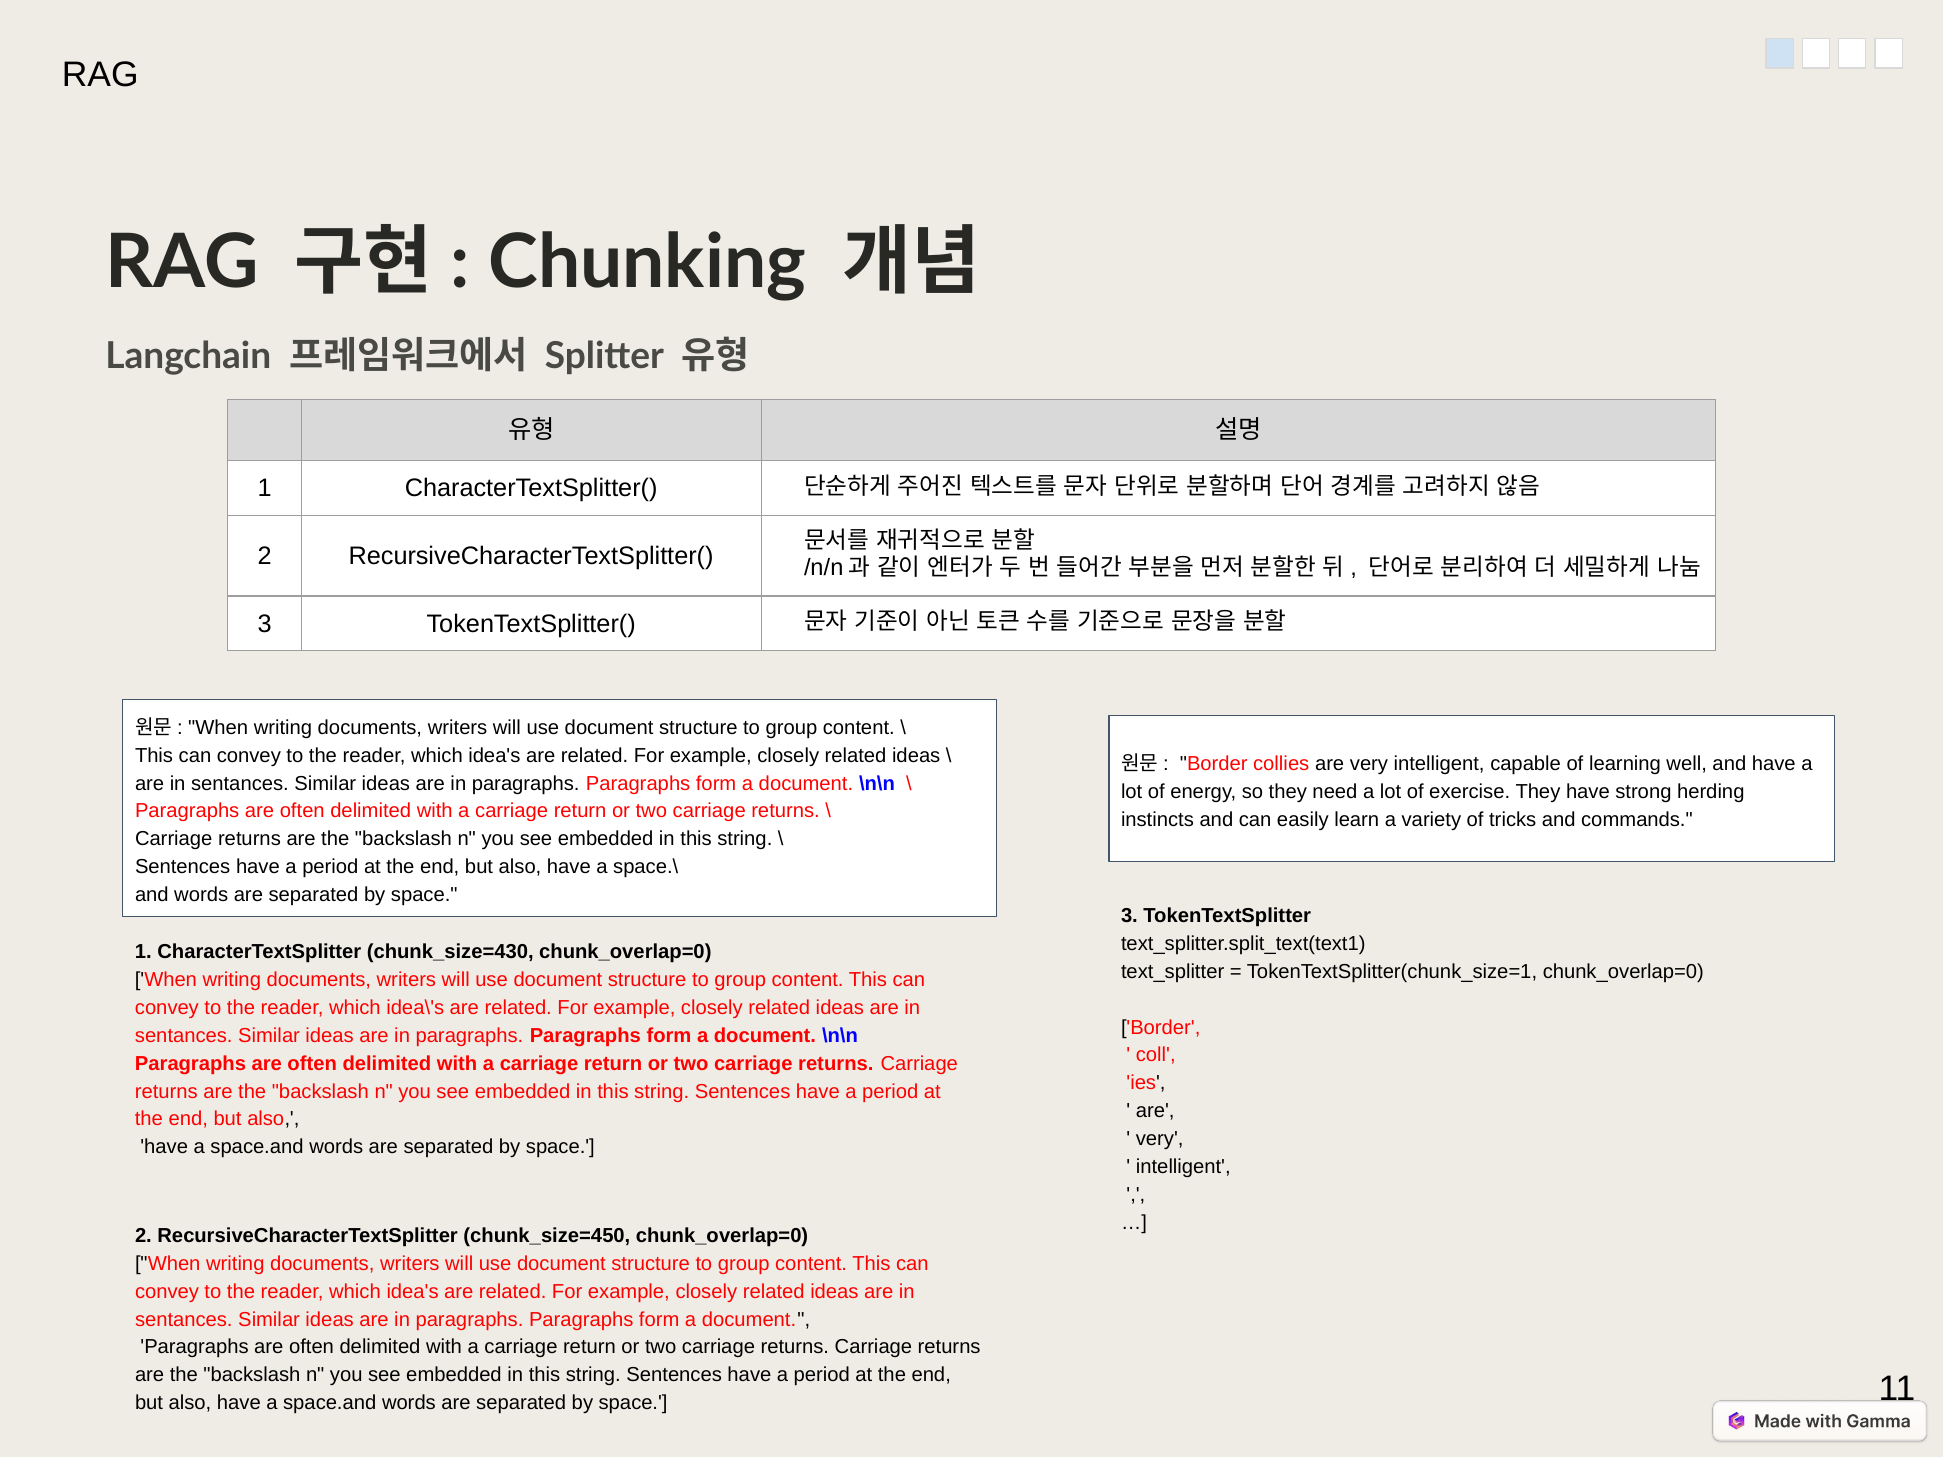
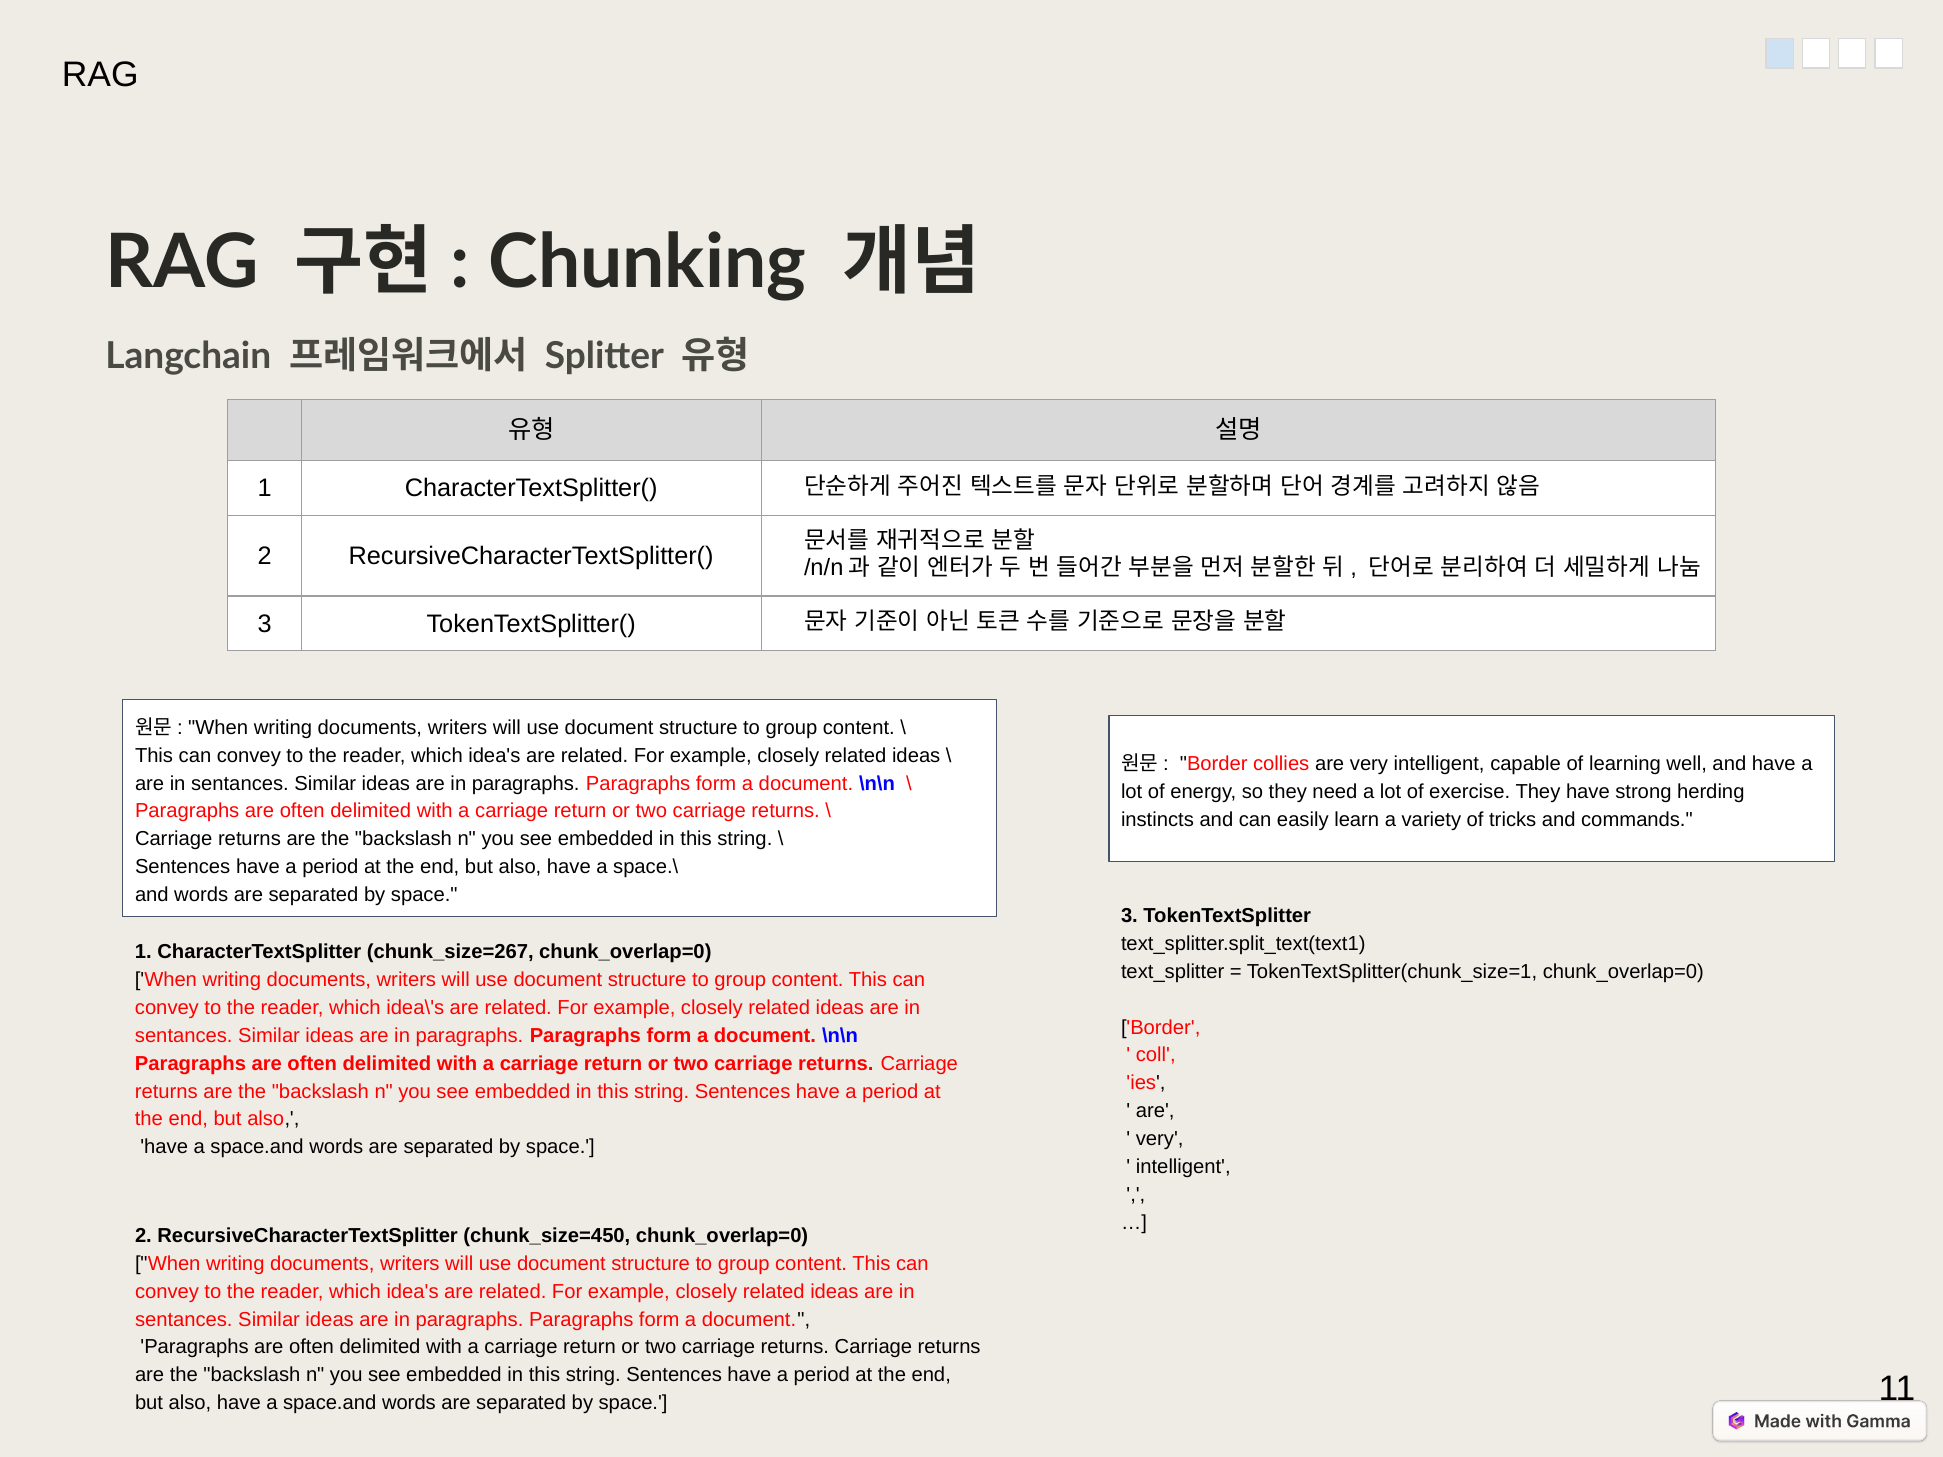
chunk_size=430: chunk_size=430 -> chunk_size=267
